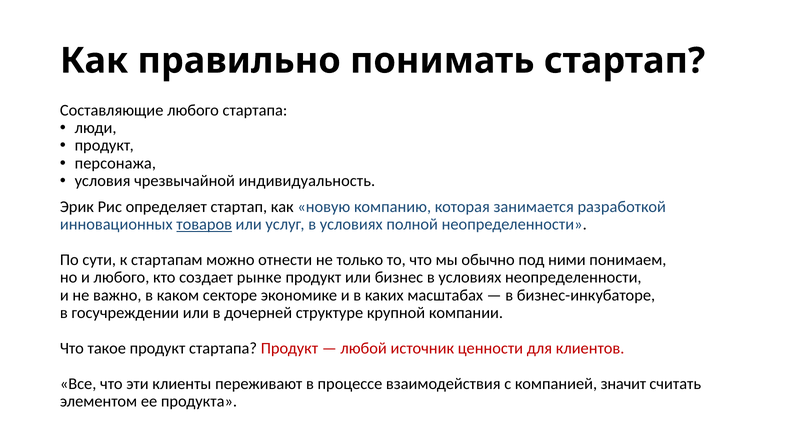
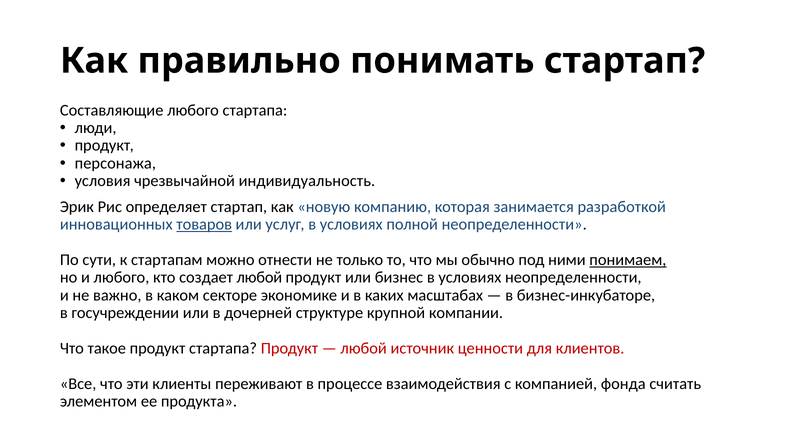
понимаем underline: none -> present
создает рынке: рынке -> любой
значит: значит -> фонда
